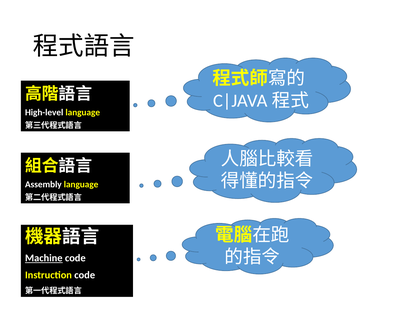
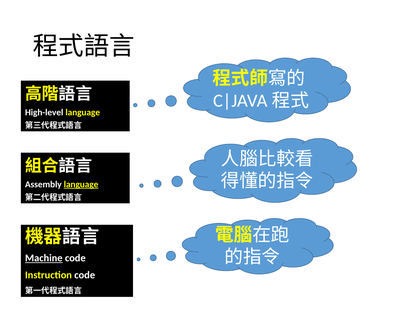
language at (81, 185) underline: none -> present
